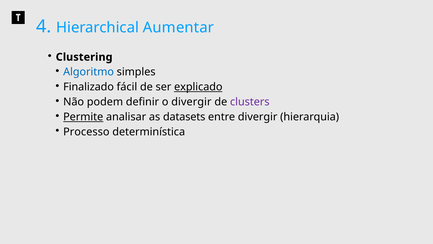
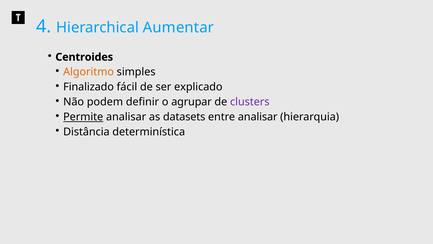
Clustering: Clustering -> Centroides
Algoritmo colour: blue -> orange
explicado underline: present -> none
o divergir: divergir -> agrupar
entre divergir: divergir -> analisar
Processo: Processo -> Distância
